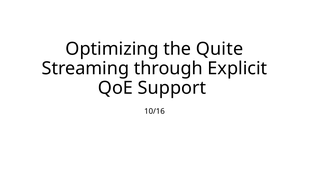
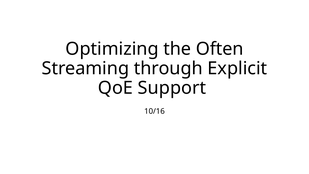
Quite: Quite -> Often
